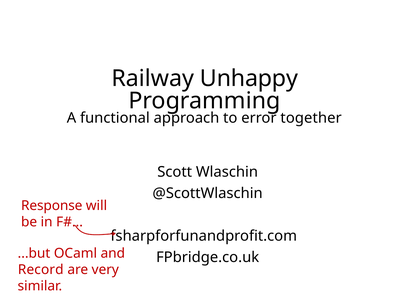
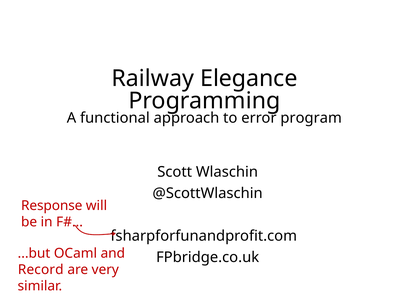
Unhappy: Unhappy -> Elegance
together: together -> program
